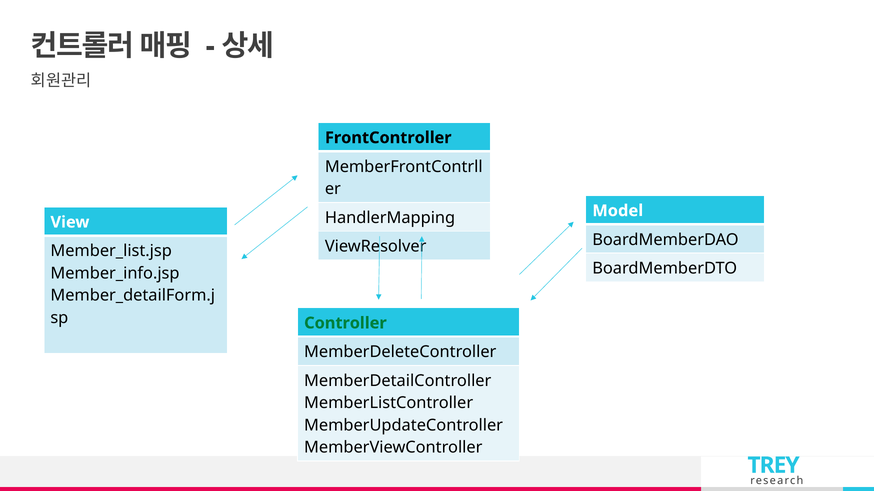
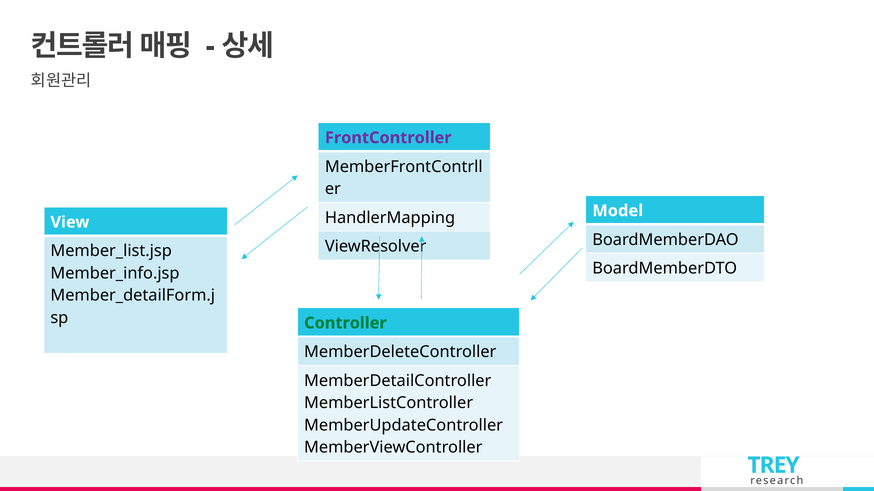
FrontController colour: black -> purple
